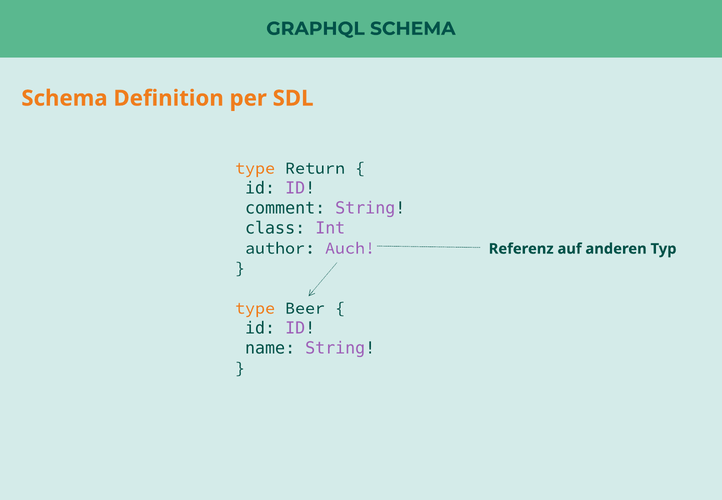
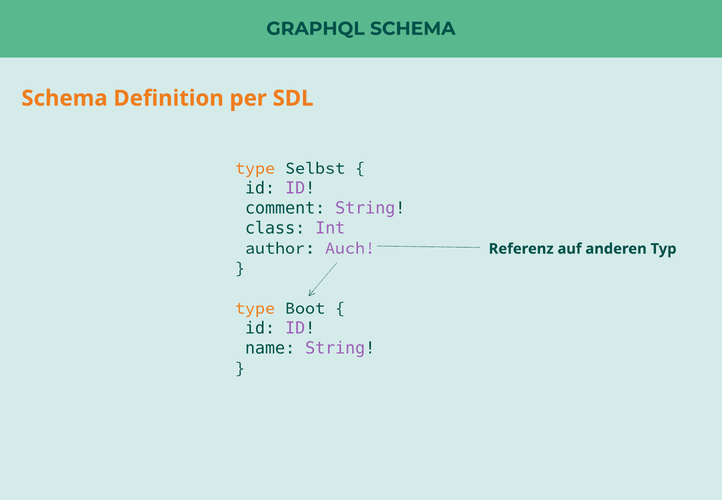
Return: Return -> Selbst
Beer: Beer -> Boot
